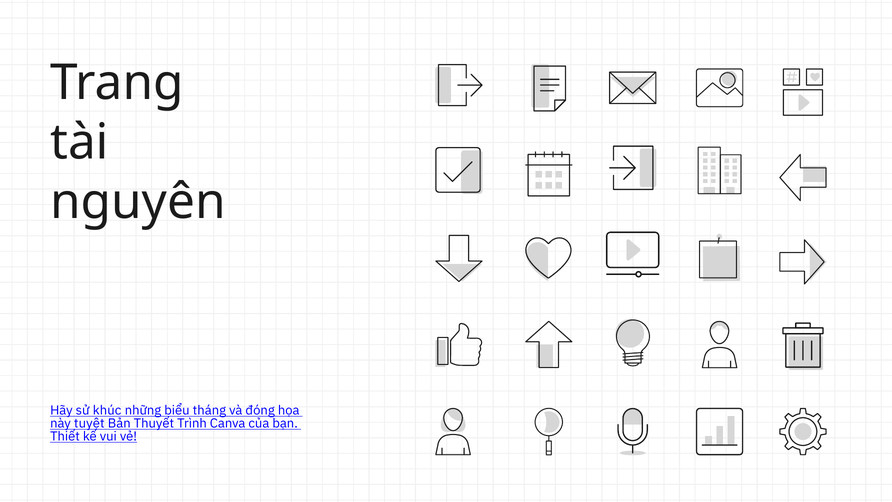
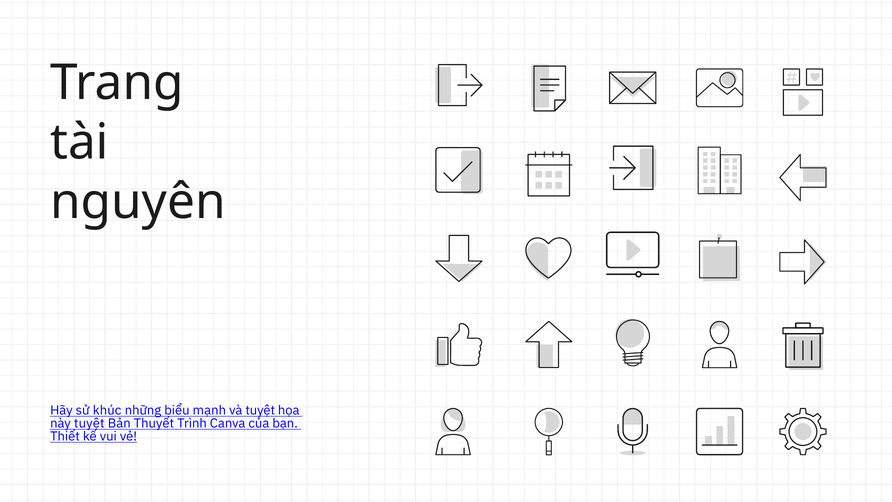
tháng: tháng -> mạnh
và đóng: đóng -> tuyệt
